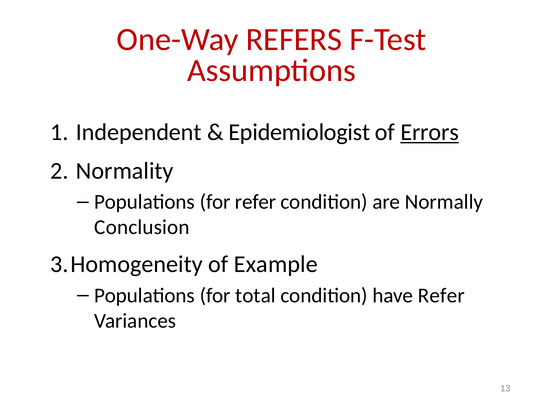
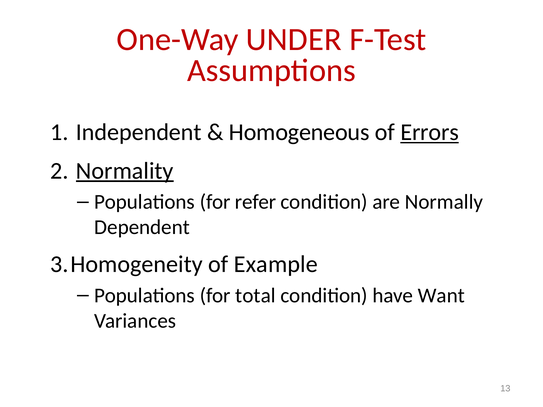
REFERS: REFERS -> UNDER
Epidemiologist: Epidemiologist -> Homogeneous
Normality underline: none -> present
Conclusion: Conclusion -> Dependent
have Refer: Refer -> Want
